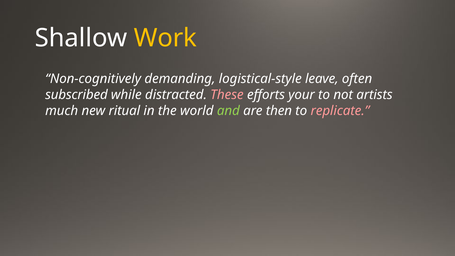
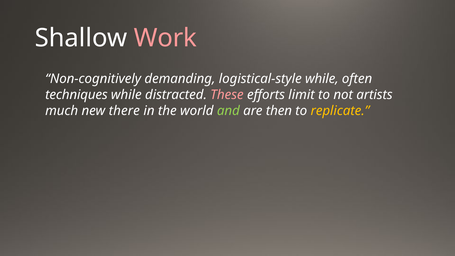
Work colour: yellow -> pink
logistical-style leave: leave -> while
subscribed: subscribed -> techniques
your: your -> limit
ritual: ritual -> there
replicate colour: pink -> yellow
